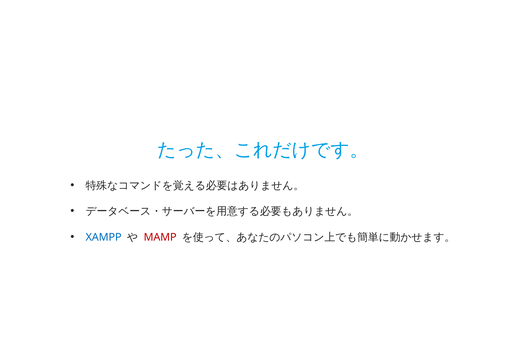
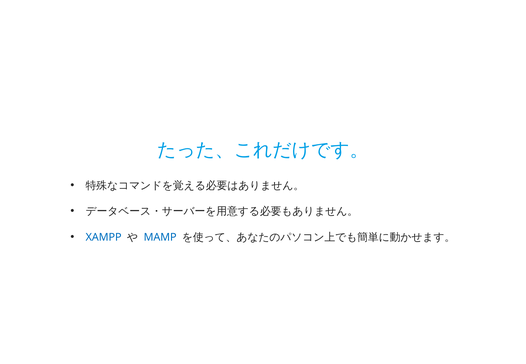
MAMP colour: red -> blue
